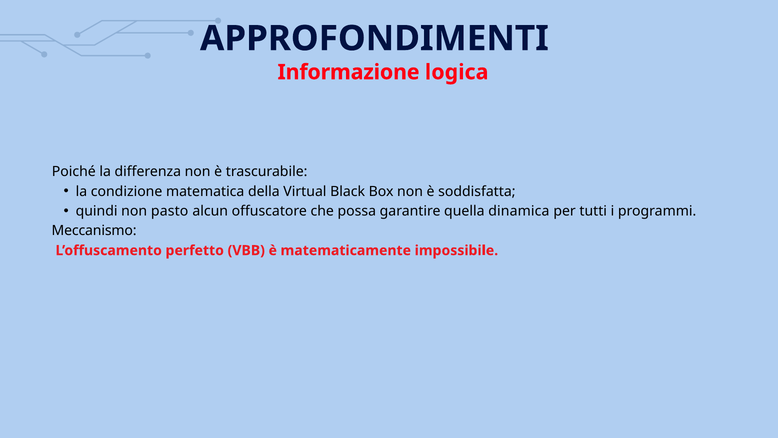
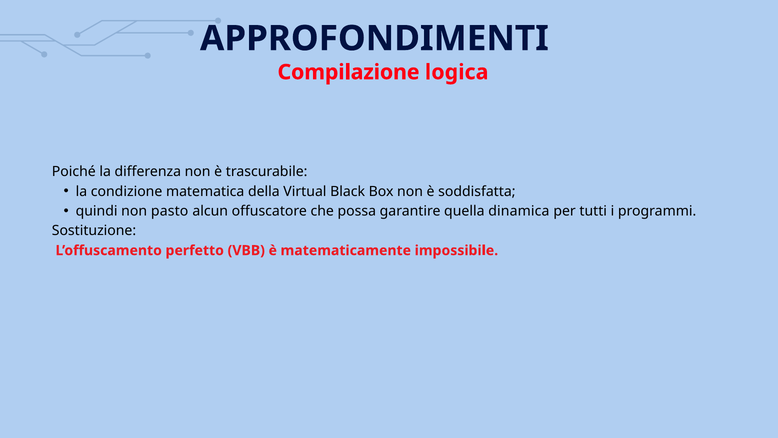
Informazione: Informazione -> Compilazione
Meccanismo: Meccanismo -> Sostituzione
